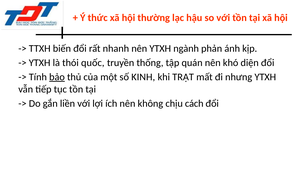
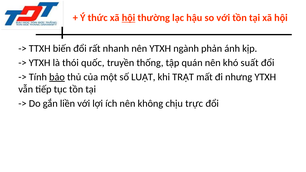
hội at (128, 18) underline: none -> present
diện: diện -> suất
KINH: KINH -> LUẬT
cách: cách -> trực
